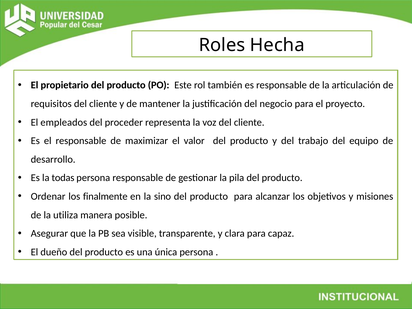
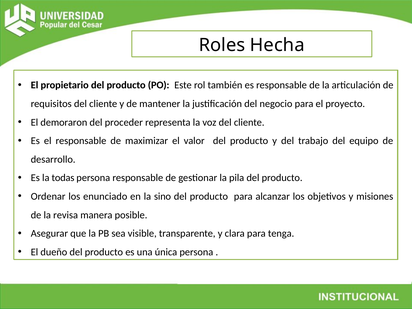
empleados: empleados -> demoraron
finalmente: finalmente -> enunciado
utiliza: utiliza -> revisa
capaz: capaz -> tenga
